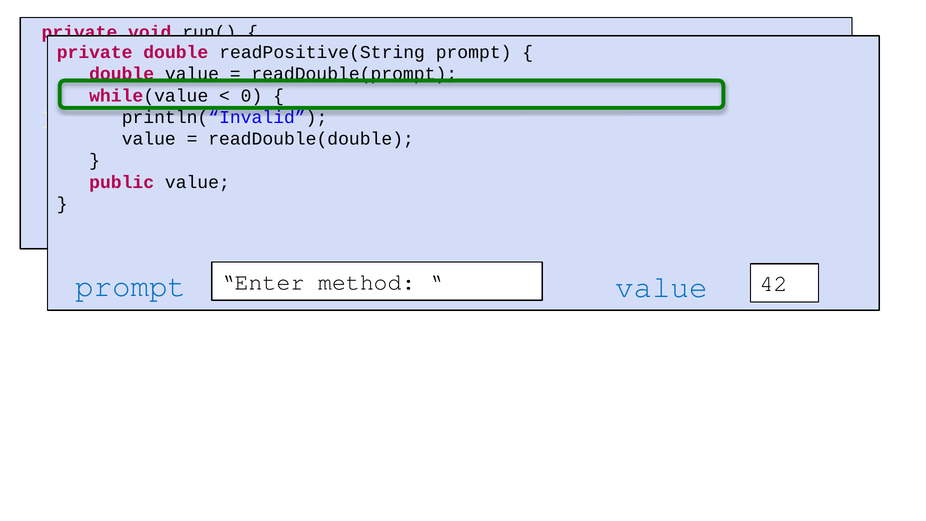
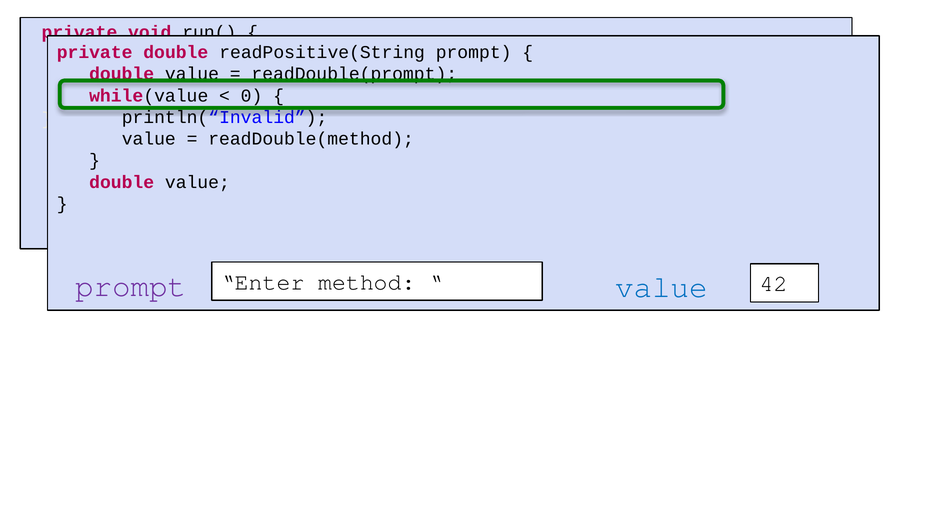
readDouble(double: readDouble(double -> readDouble(method
public at (122, 182): public -> double
prompt at (131, 286) colour: blue -> purple
